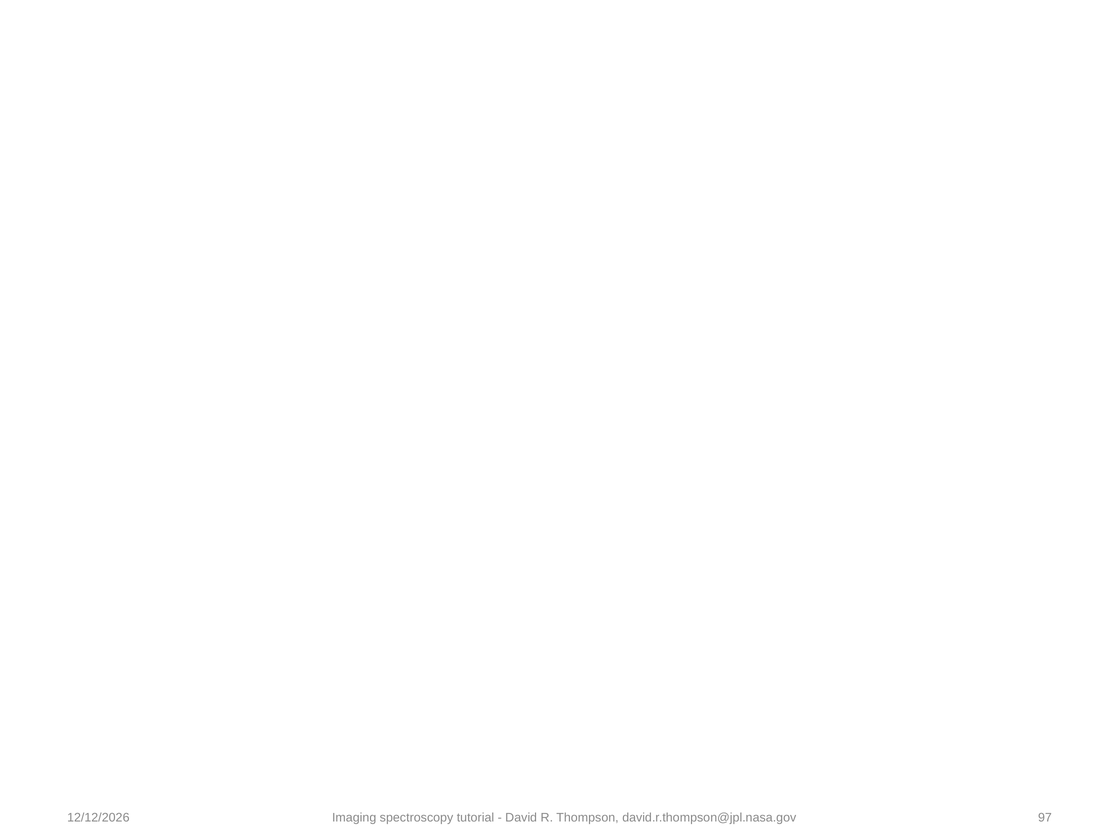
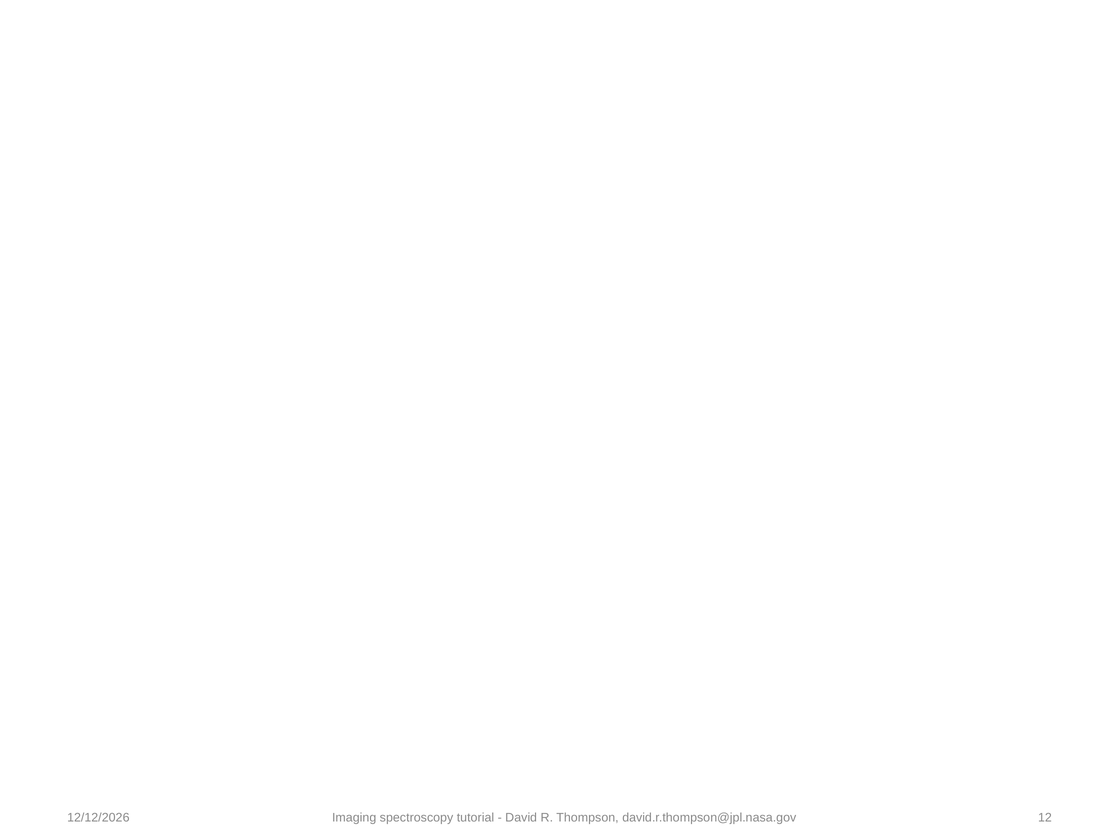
97: 97 -> 12
